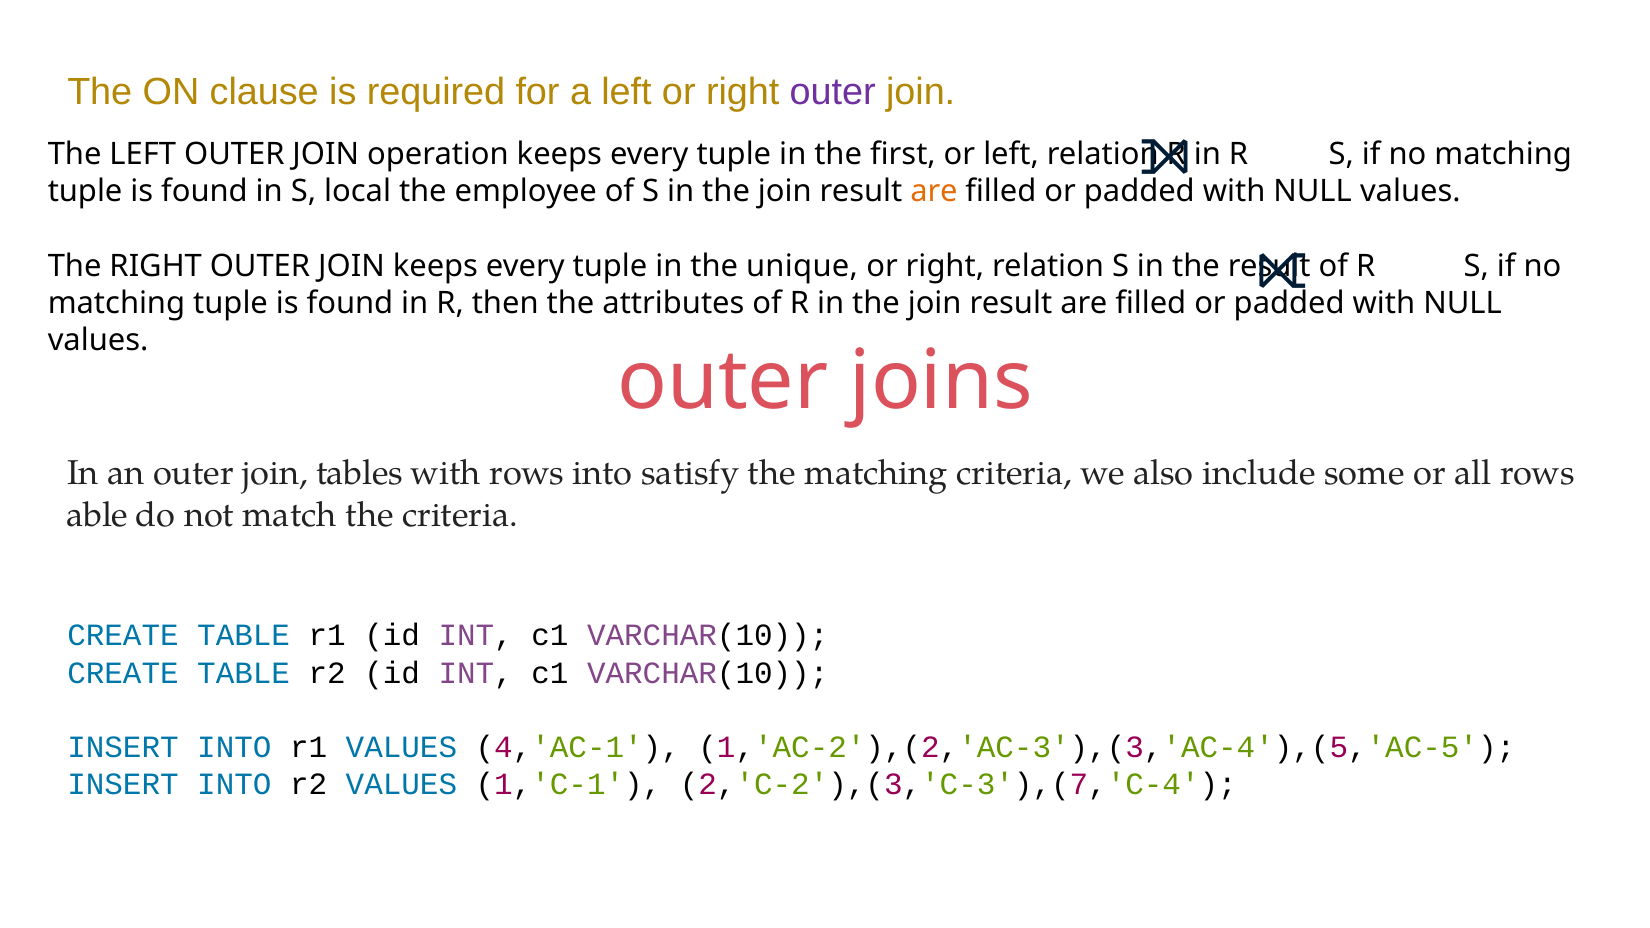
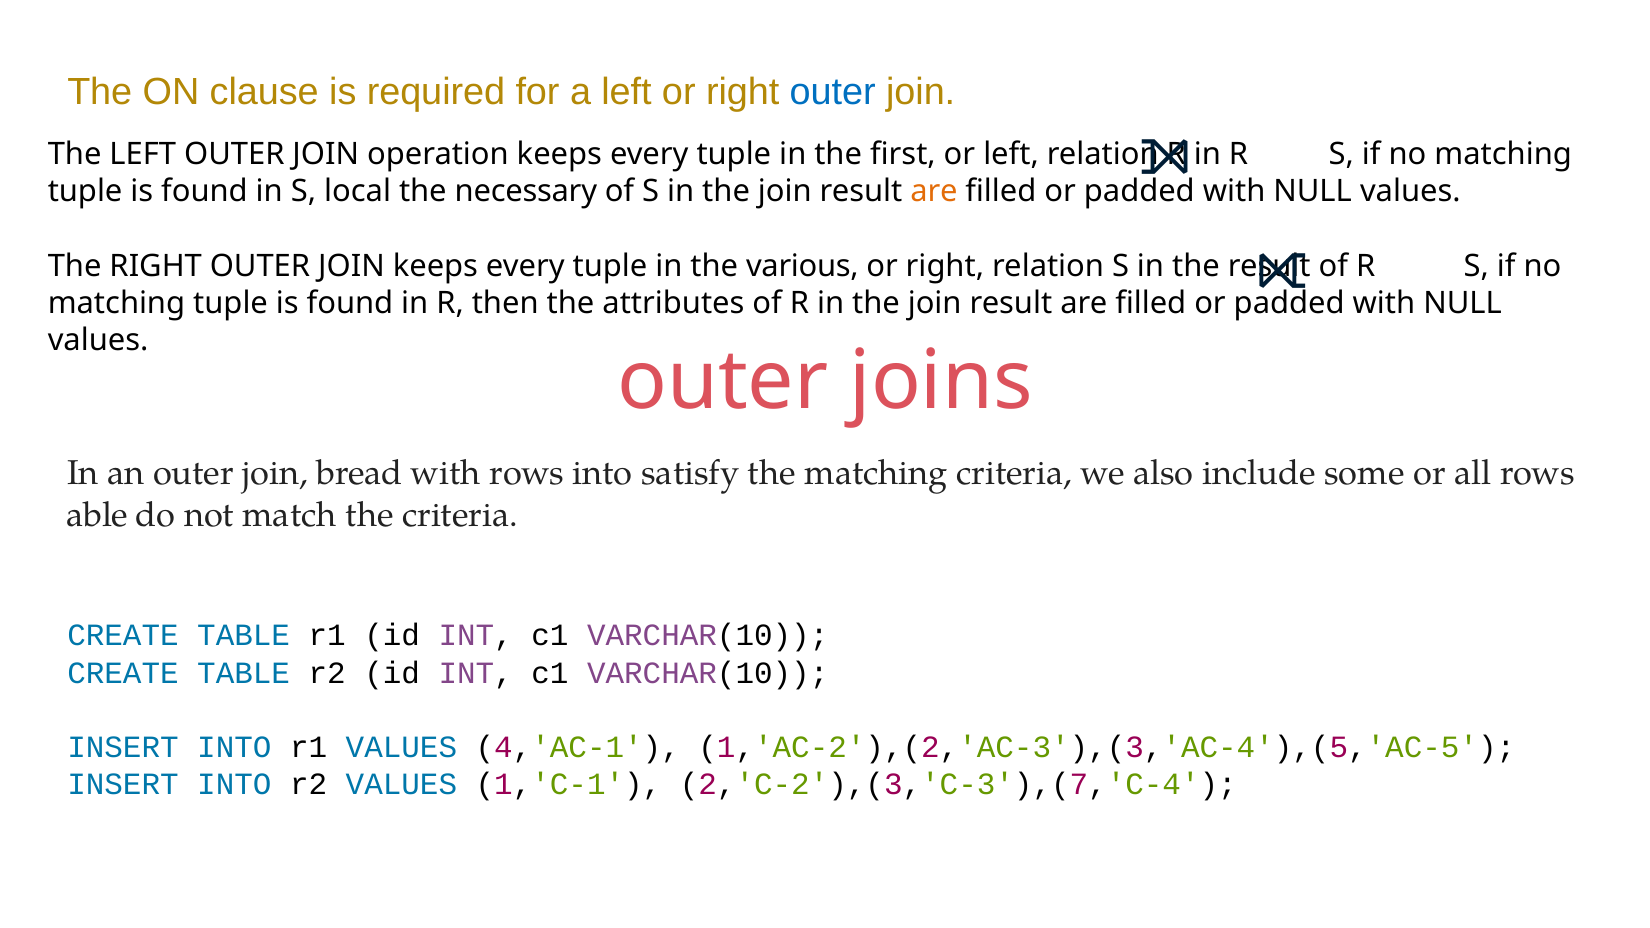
outer at (833, 92) colour: purple -> blue
employee: employee -> necessary
unique: unique -> various
tables: tables -> bread
